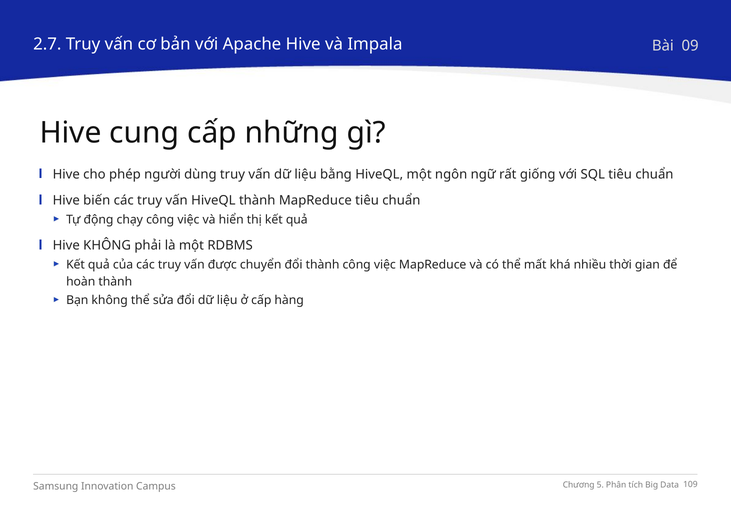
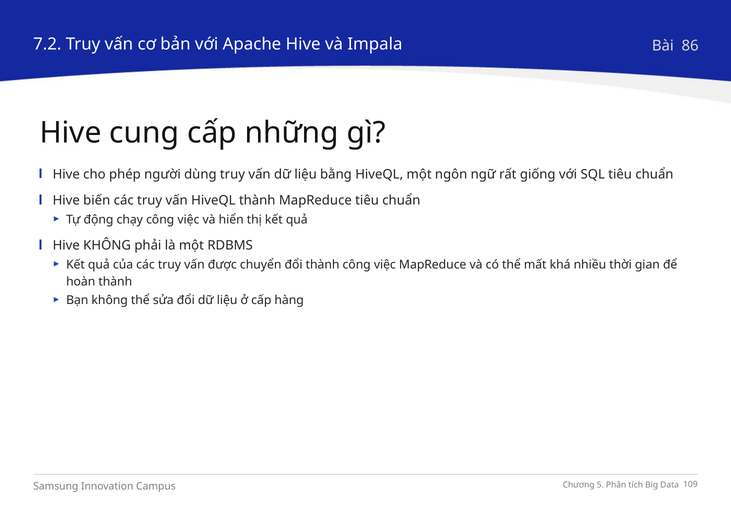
2.7: 2.7 -> 7.2
09: 09 -> 86
